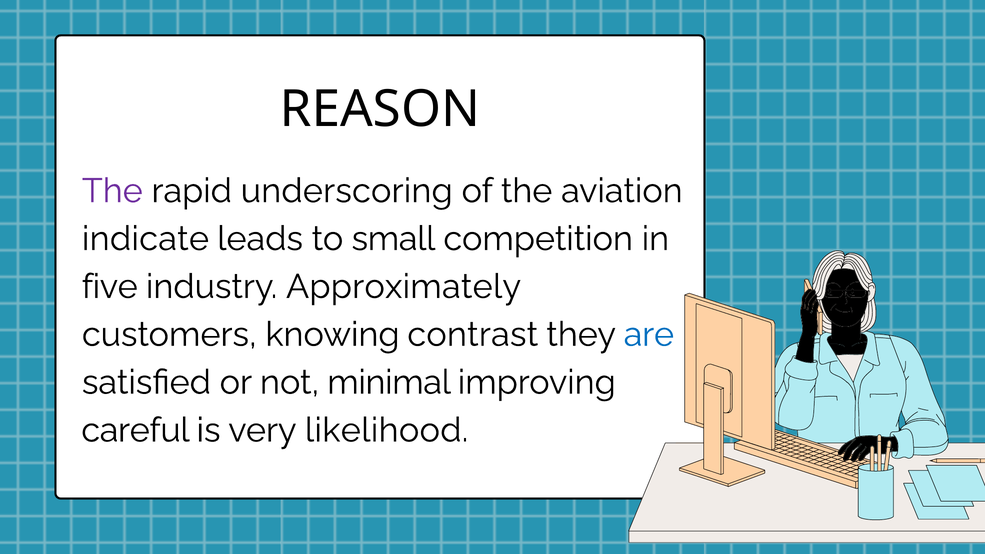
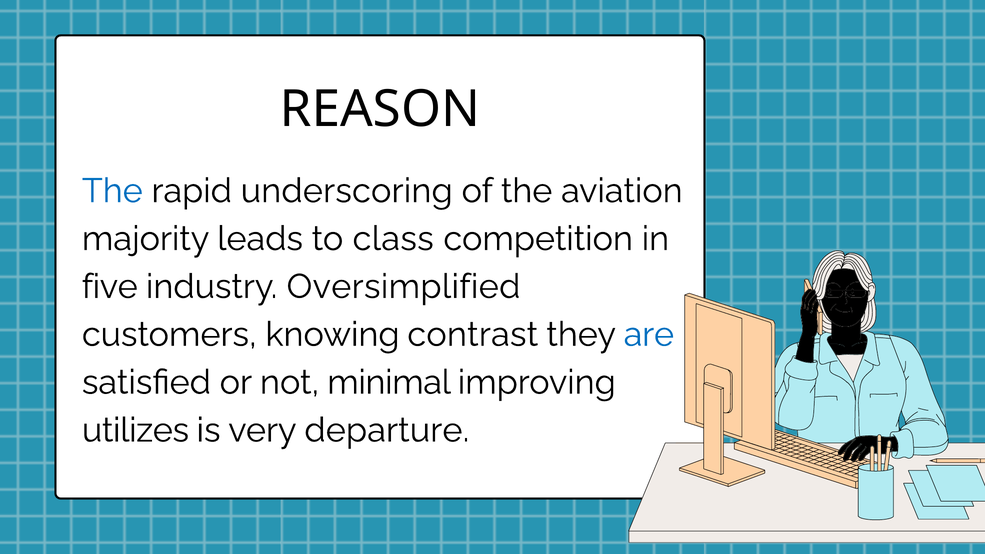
The at (112, 191) colour: purple -> blue
indicate: indicate -> majority
small: small -> class
Approximately: Approximately -> Oversimplified
careful: careful -> utilizes
likelihood: likelihood -> departure
